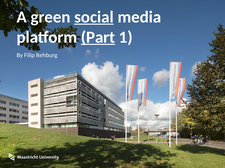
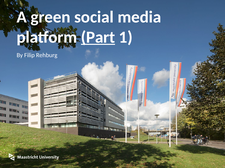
social underline: present -> none
